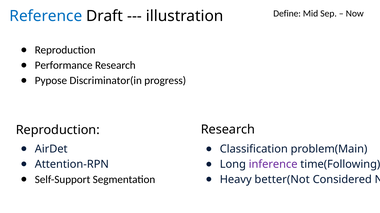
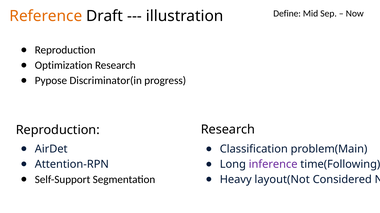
Reference colour: blue -> orange
Performance: Performance -> Optimization
better(Not: better(Not -> layout(Not
